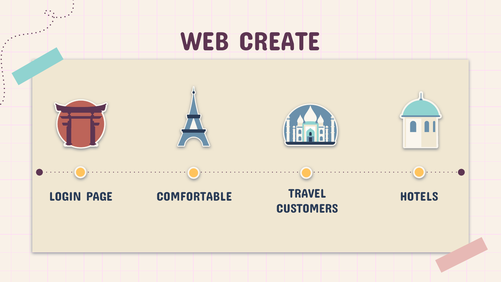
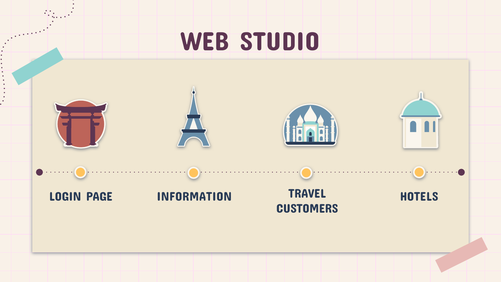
CREATE: CREATE -> STUDIO
COMFORTABLE: COMFORTABLE -> INFORMATION
